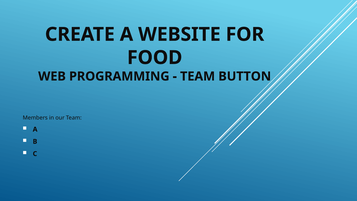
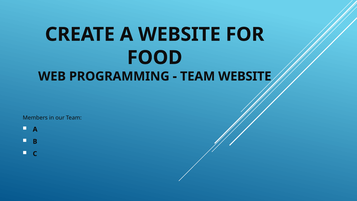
TEAM BUTTON: BUTTON -> WEBSITE
